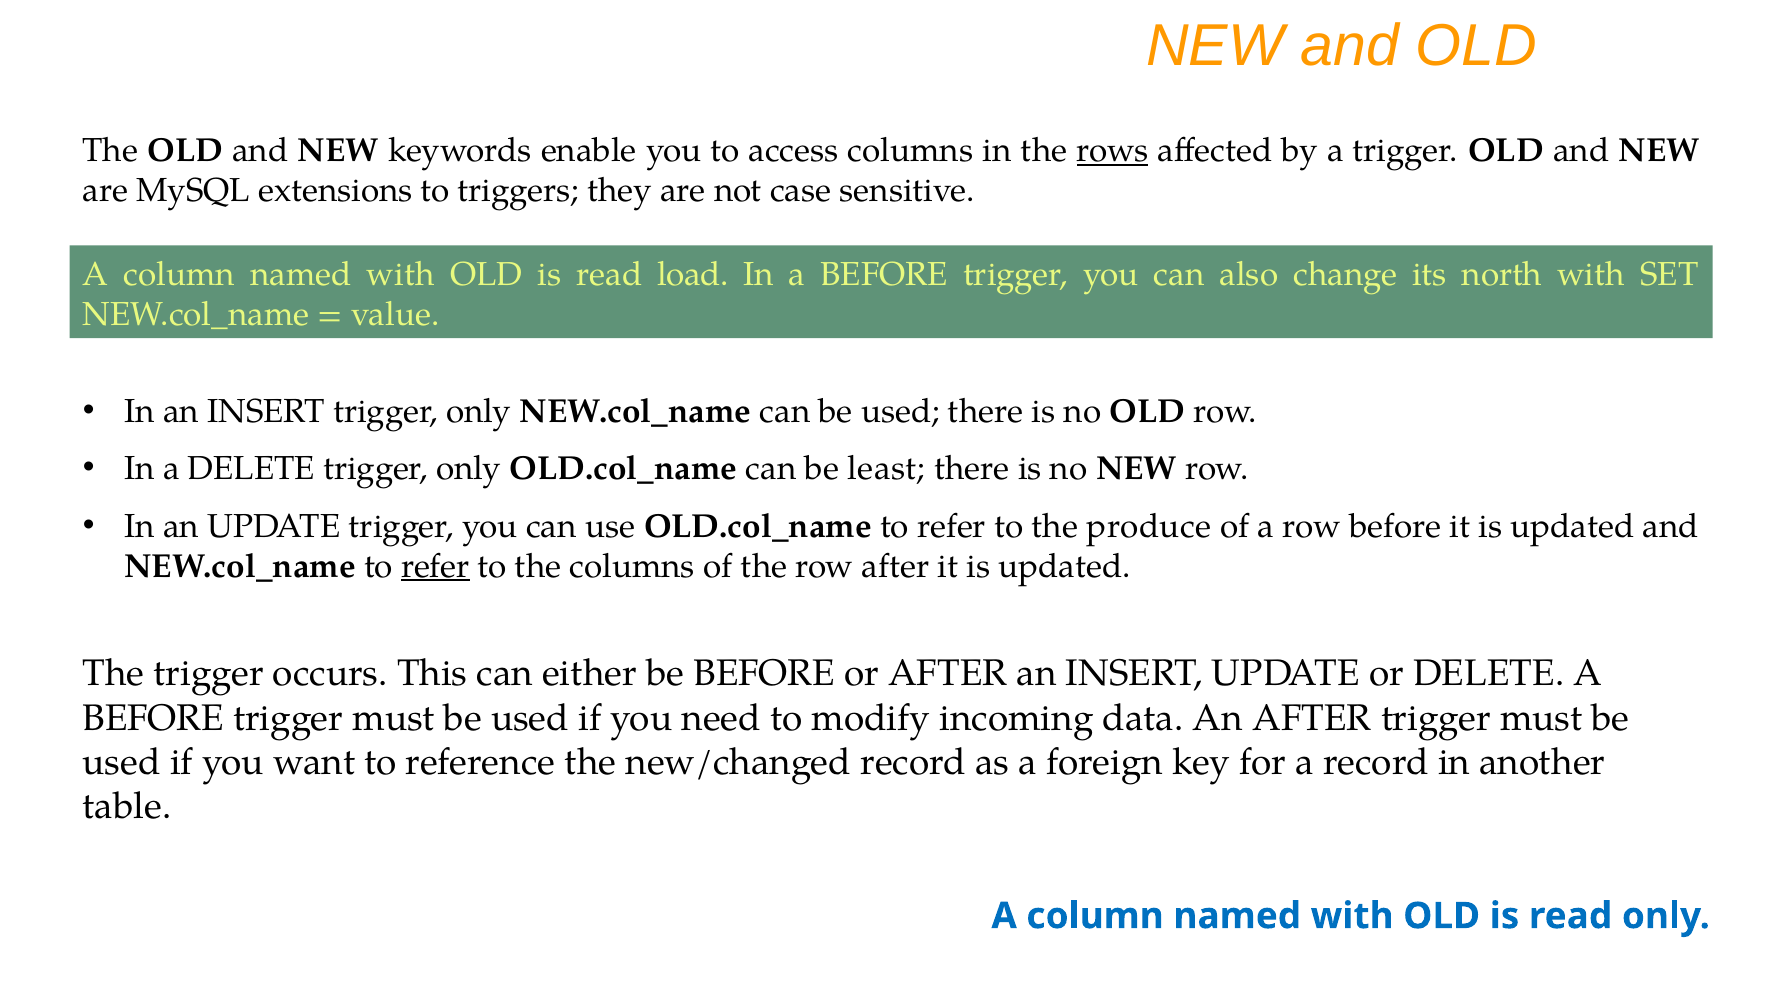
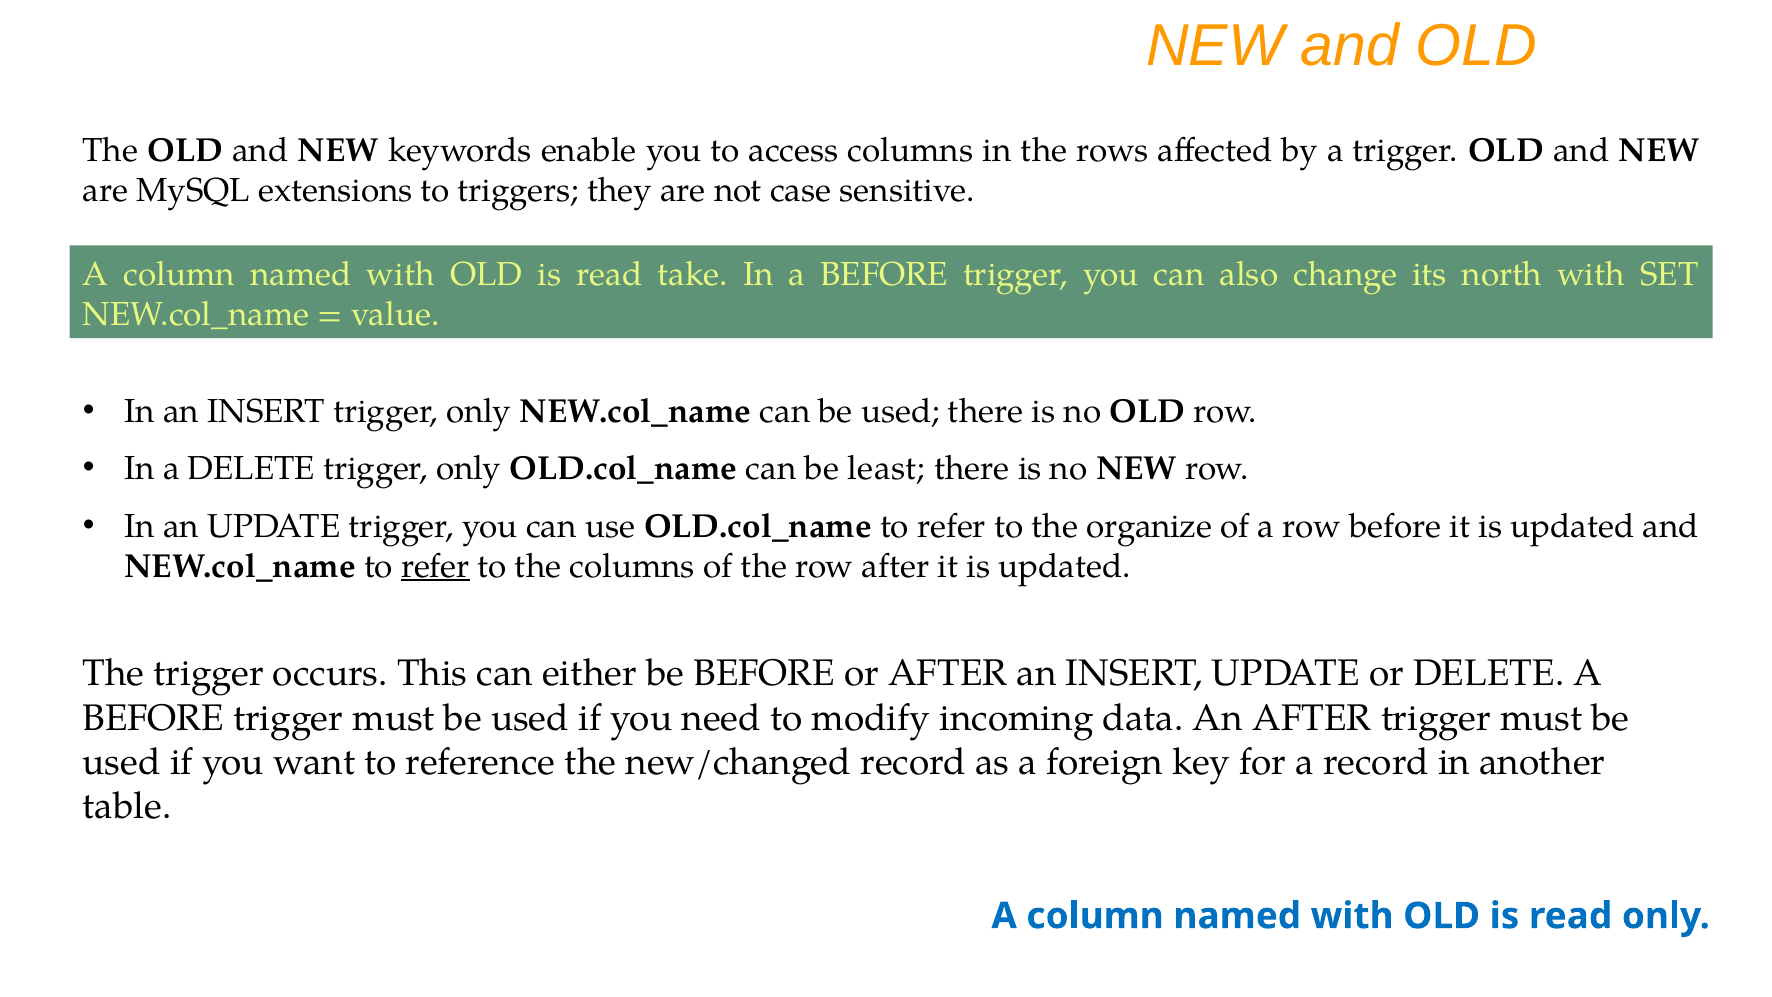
rows underline: present -> none
load: load -> take
produce: produce -> organize
